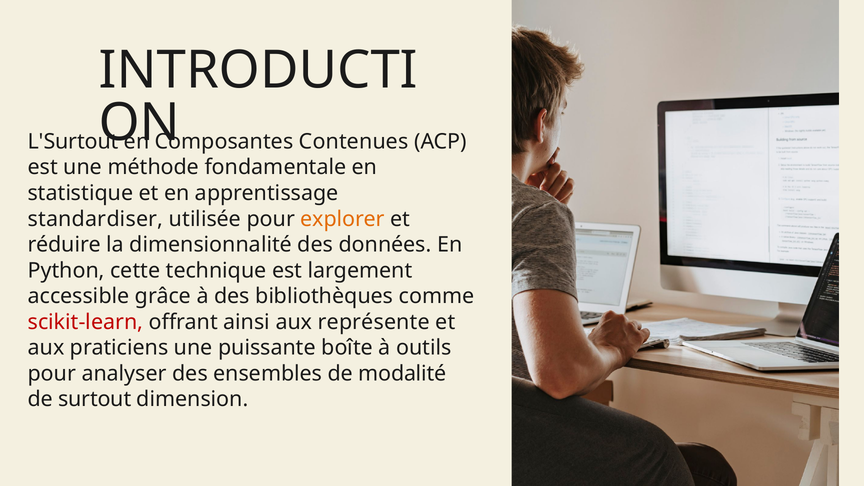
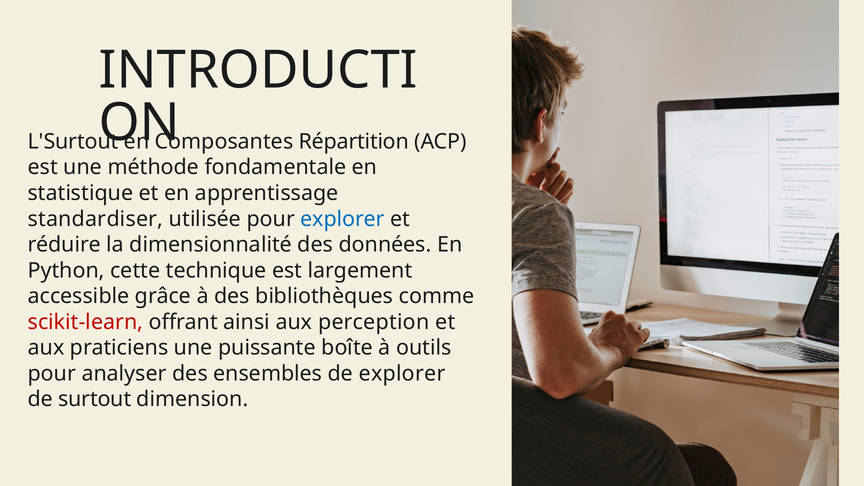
Contenues: Contenues -> Répartition
explorer at (343, 219) colour: orange -> blue
représente: représente -> perception
de modalité: modalité -> explorer
